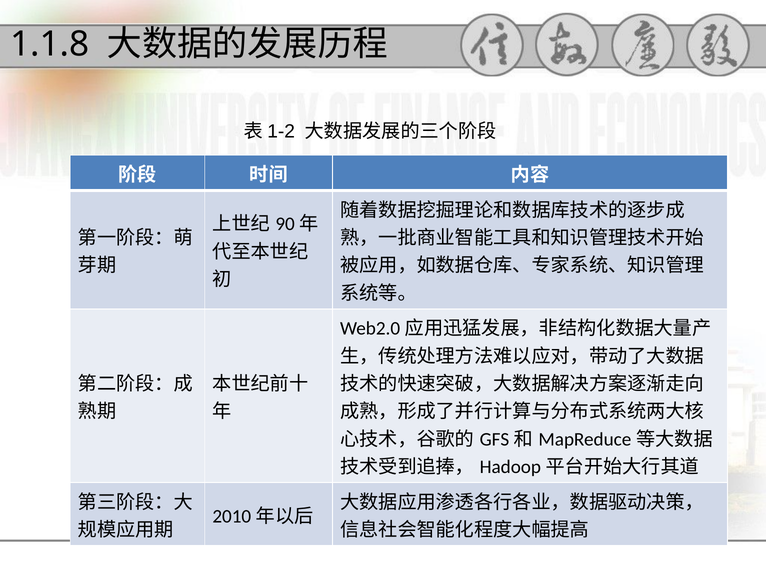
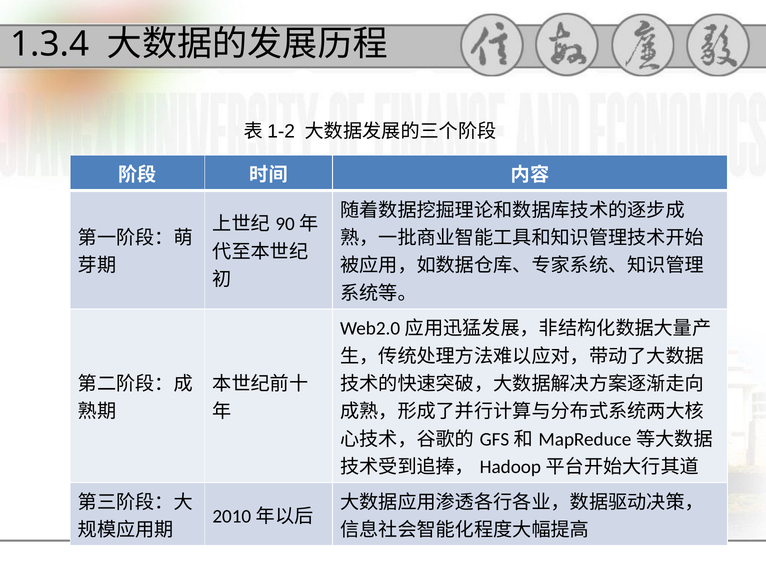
1.1.8: 1.1.8 -> 1.3.4
